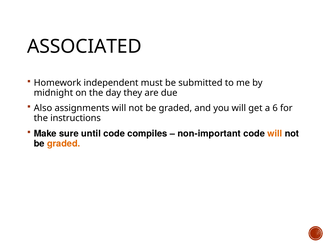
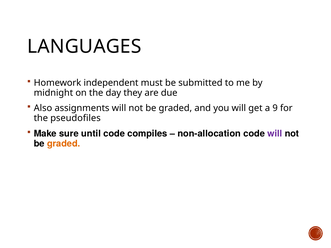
ASSOCIATED: ASSOCIATED -> LANGUAGES
6: 6 -> 9
instructions: instructions -> pseudofiles
non-important: non-important -> non-allocation
will at (275, 134) colour: orange -> purple
